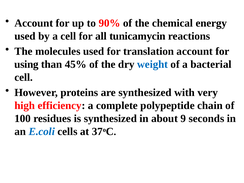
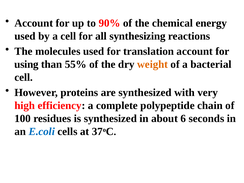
tunicamycin: tunicamycin -> synthesizing
45%: 45% -> 55%
weight colour: blue -> orange
9: 9 -> 6
